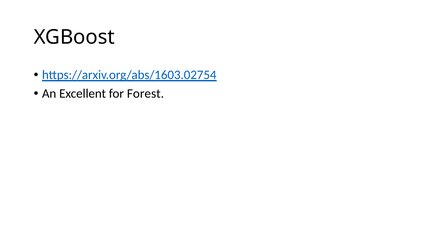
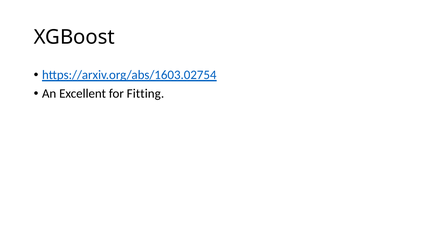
Forest: Forest -> Fitting
